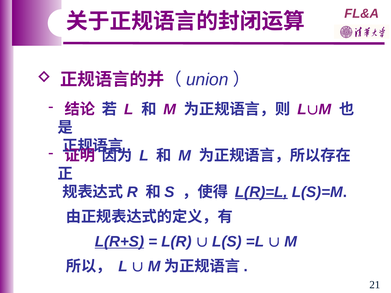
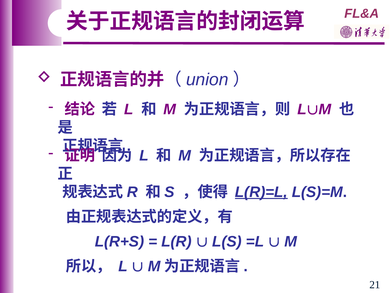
L(R+S underline: present -> none
